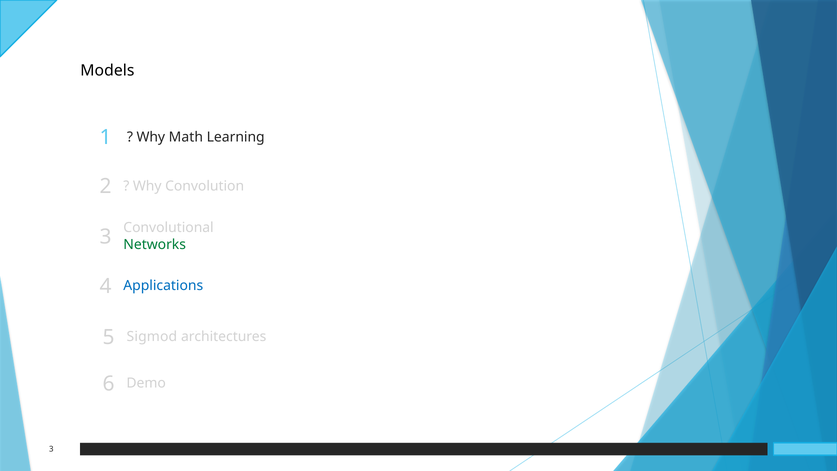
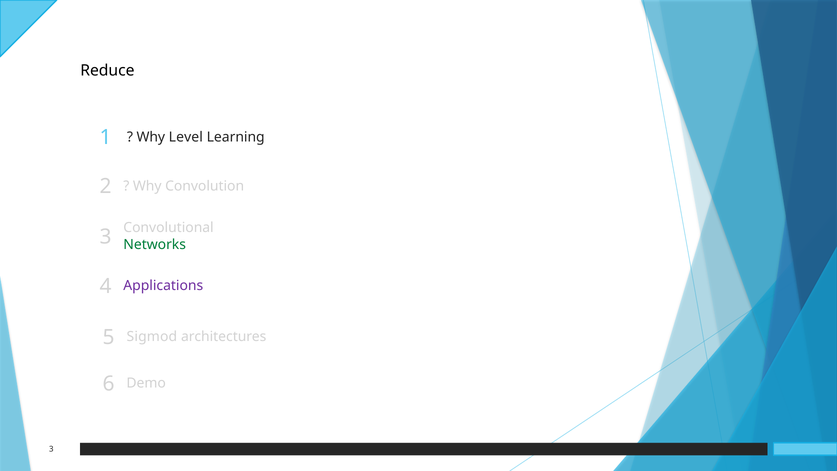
Models: Models -> Reduce
Math: Math -> Level
Applications colour: blue -> purple
